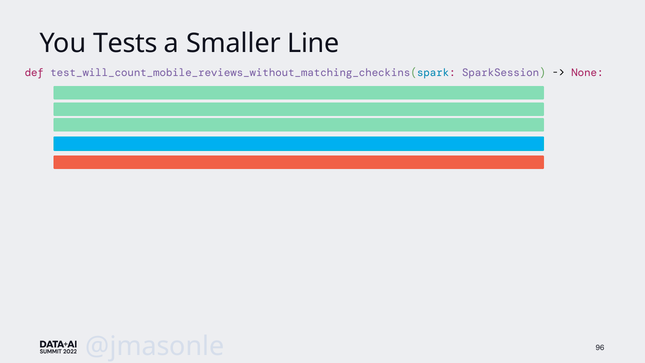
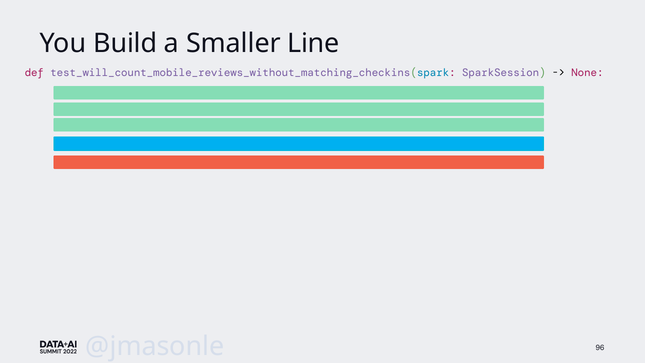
Tests: Tests -> Build
